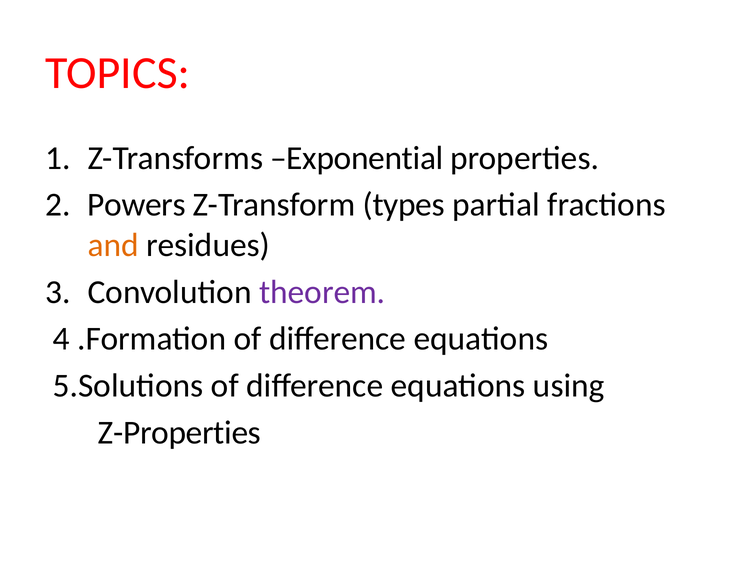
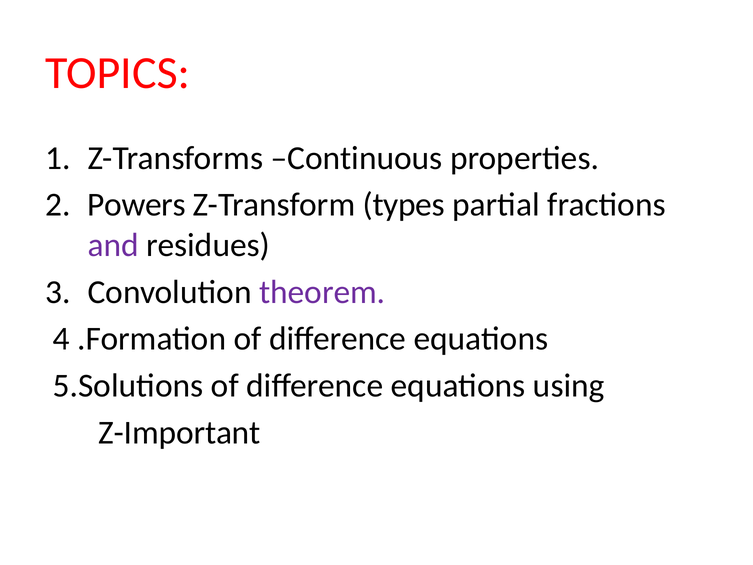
Exponential: Exponential -> Continuous
and colour: orange -> purple
Z-Properties: Z-Properties -> Z-Important
